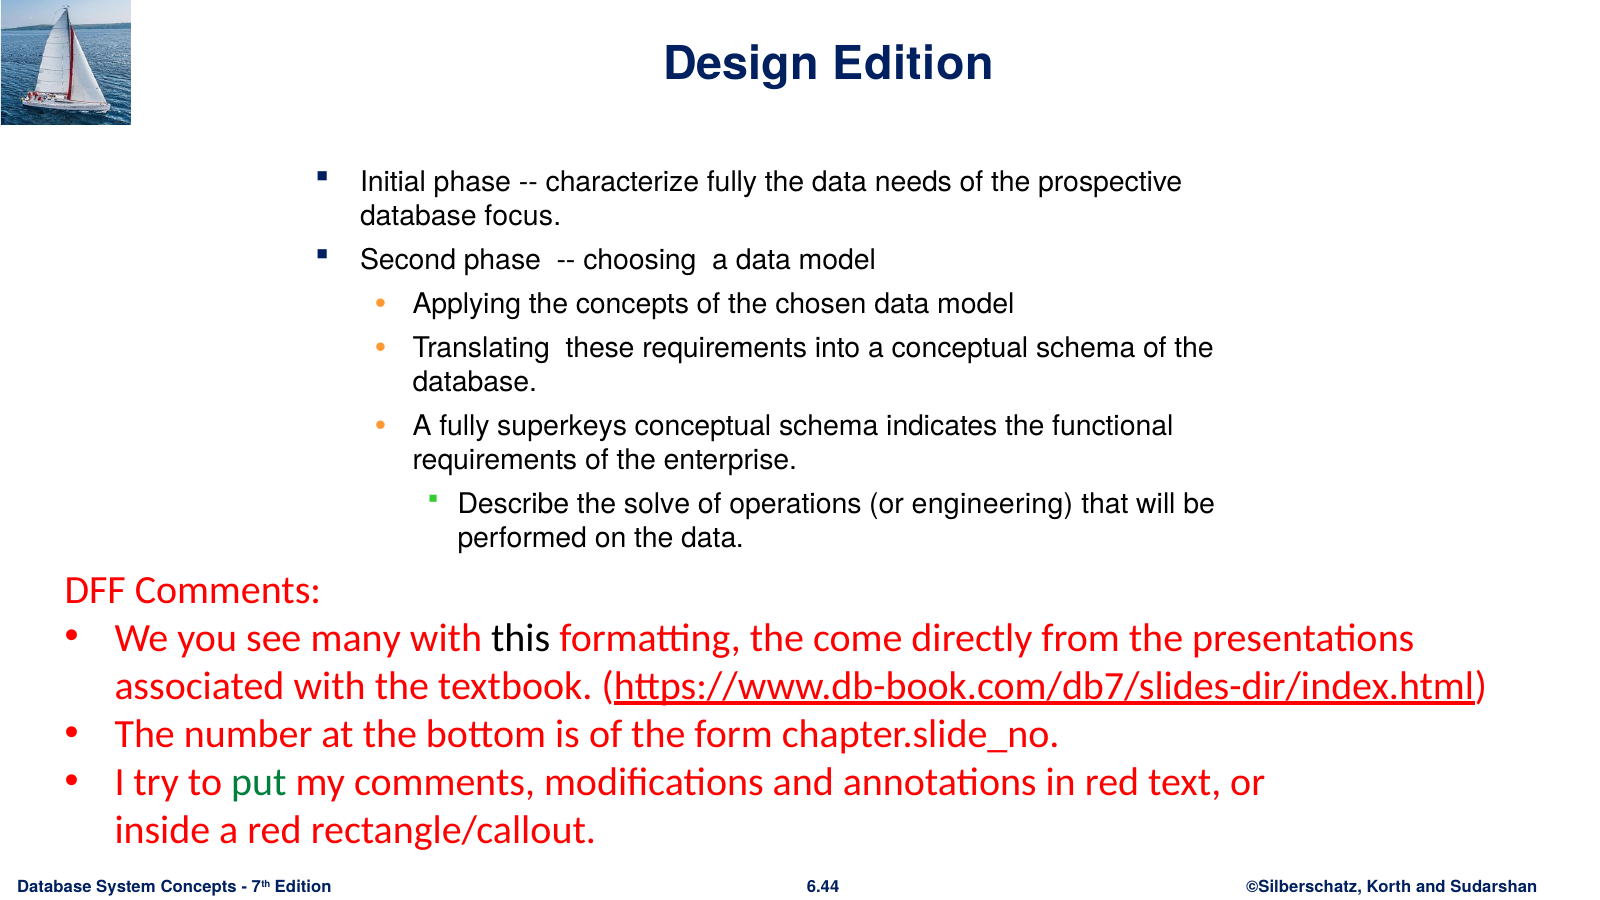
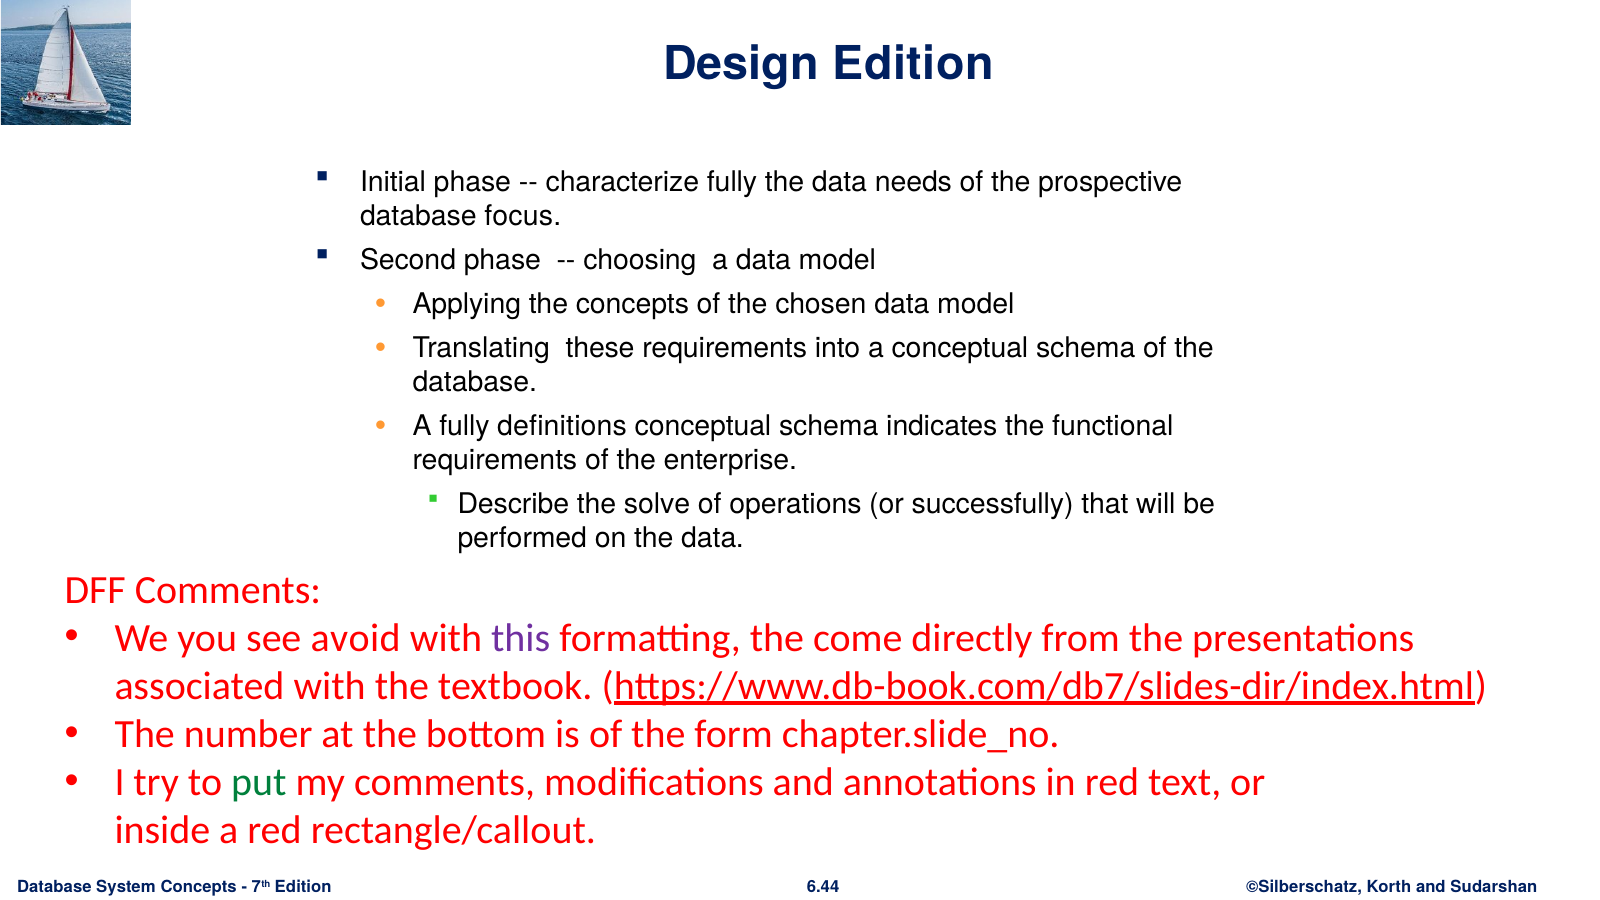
superkeys: superkeys -> definitions
engineering: engineering -> successfully
many: many -> avoid
this colour: black -> purple
